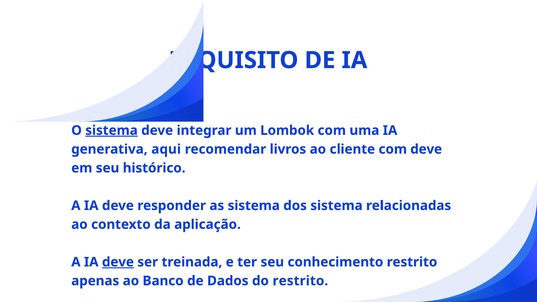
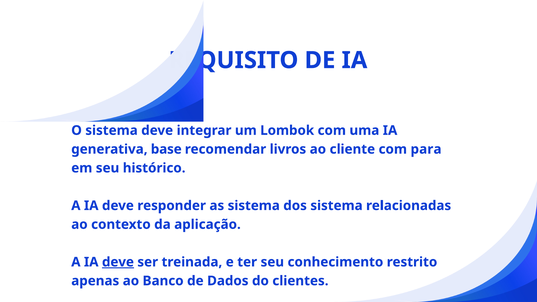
sistema at (112, 130) underline: present -> none
aqui: aqui -> base
com deve: deve -> para
do restrito: restrito -> clientes
